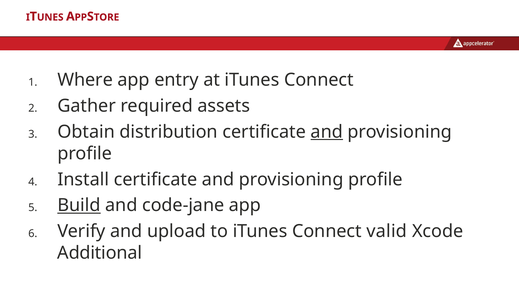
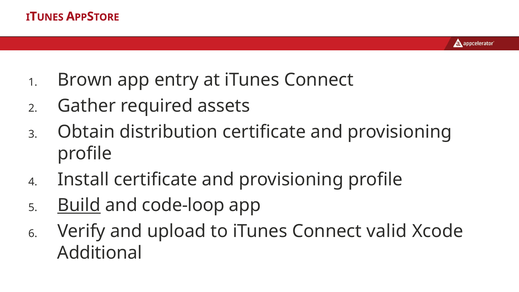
Where: Where -> Brown
and at (327, 132) underline: present -> none
code-jane: code-jane -> code-loop
